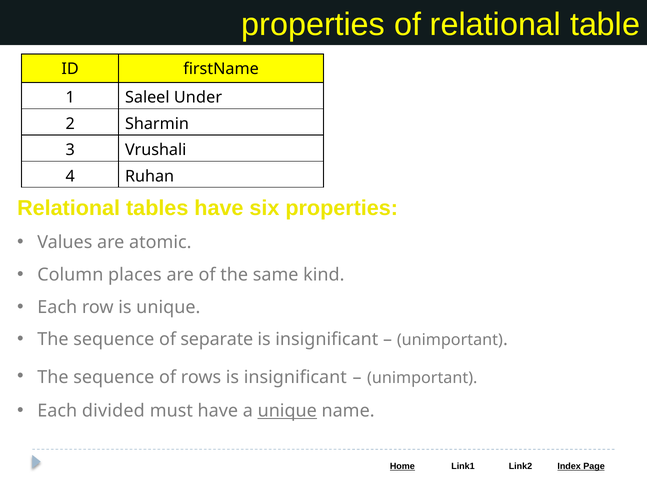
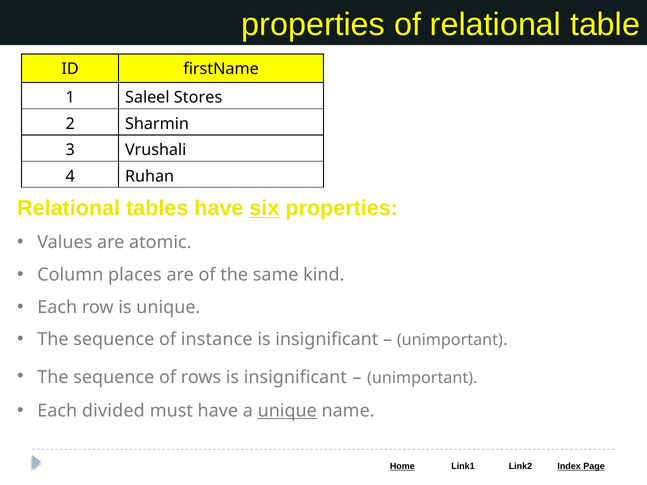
Under: Under -> Stores
six underline: none -> present
separate: separate -> instance
